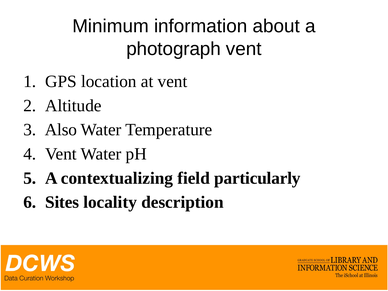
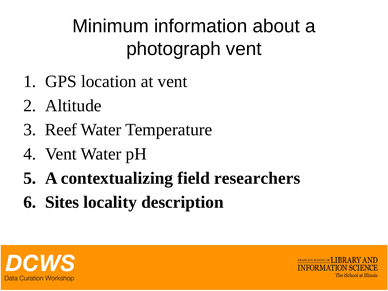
Also: Also -> Reef
particularly: particularly -> researchers
